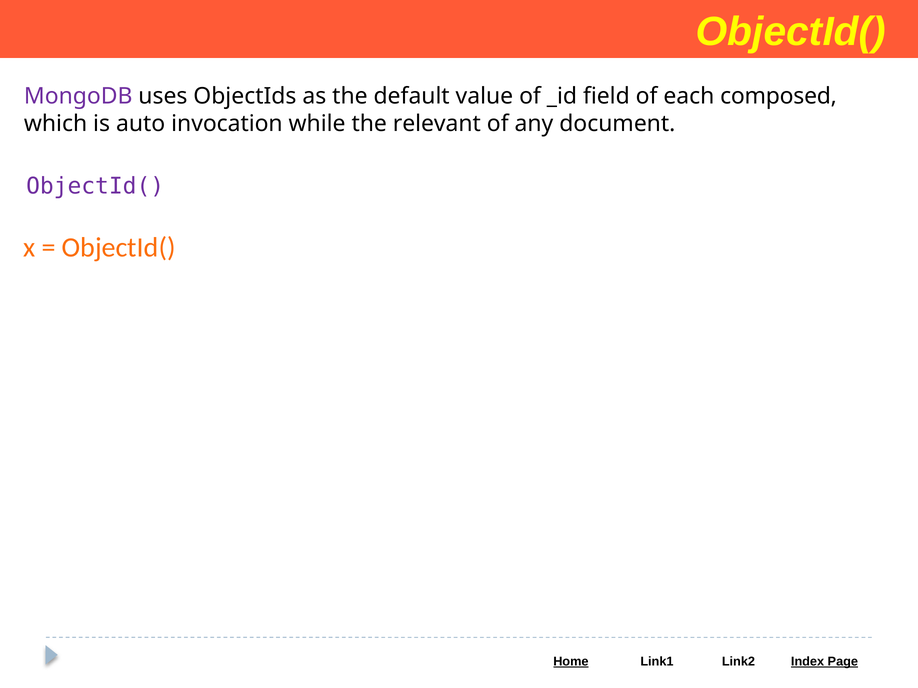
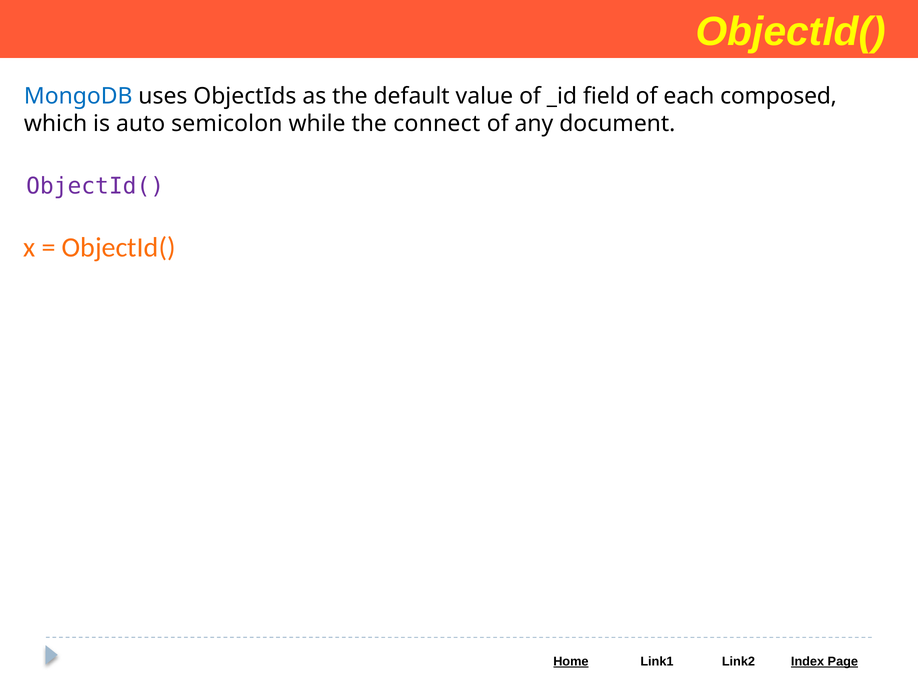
MongoDB colour: purple -> blue
invocation: invocation -> semicolon
relevant: relevant -> connect
